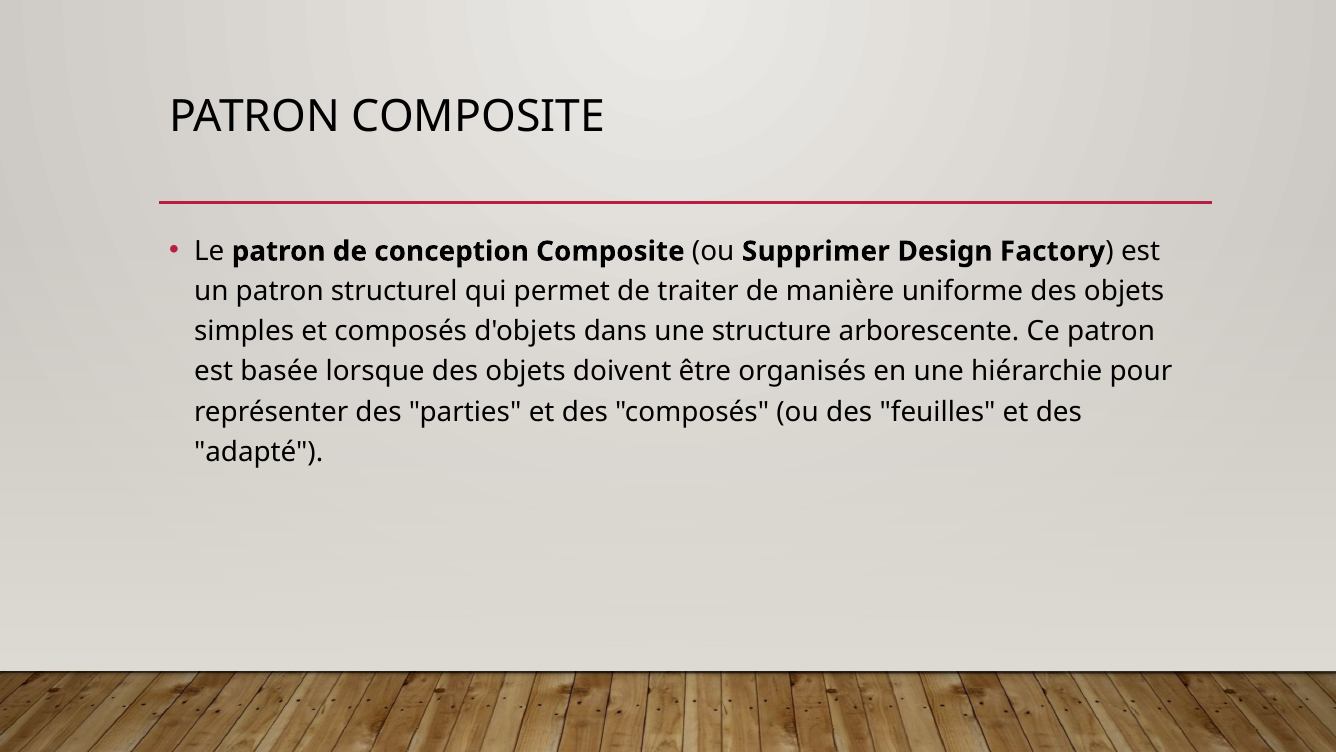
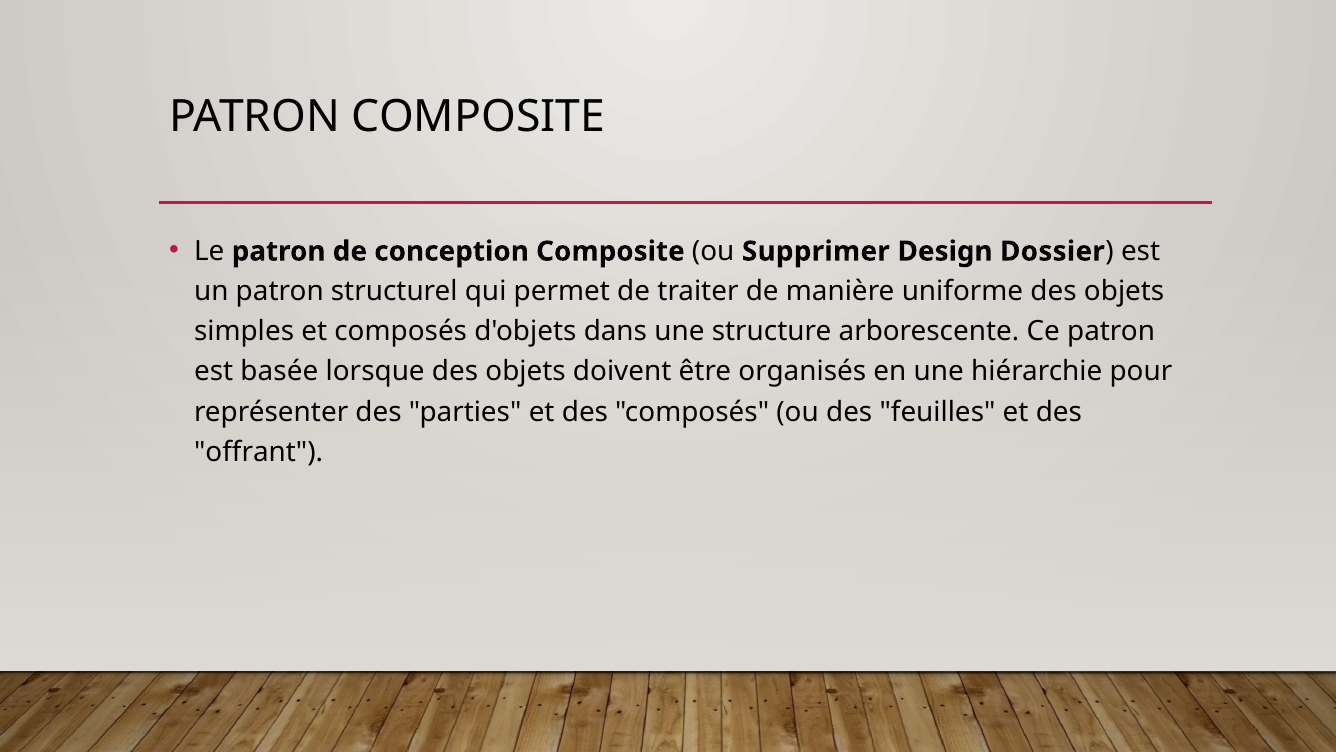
Factory: Factory -> Dossier
adapté: adapté -> offrant
